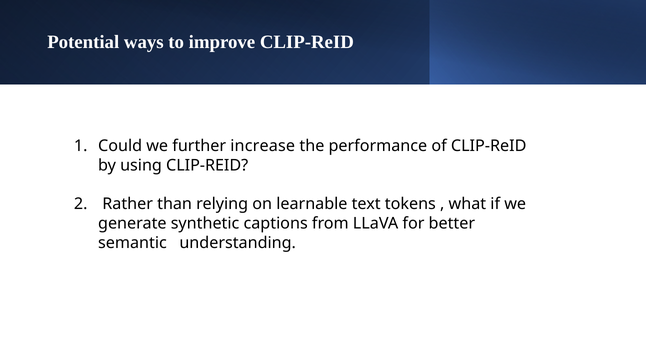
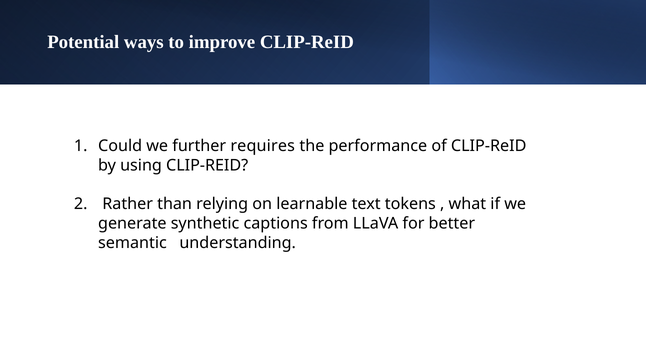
increase: increase -> requires
